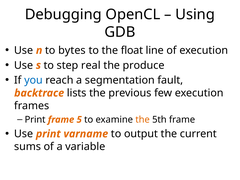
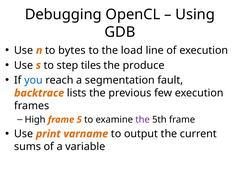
float: float -> load
real: real -> tiles
Print at (35, 120): Print -> High
the at (143, 120) colour: orange -> purple
